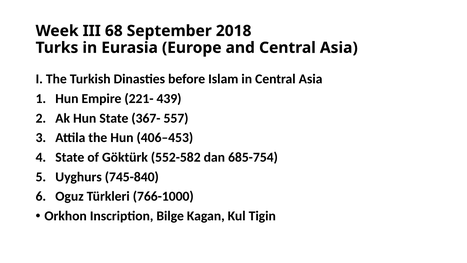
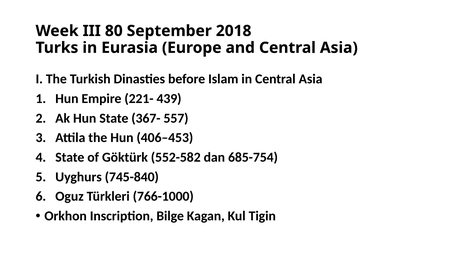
68: 68 -> 80
